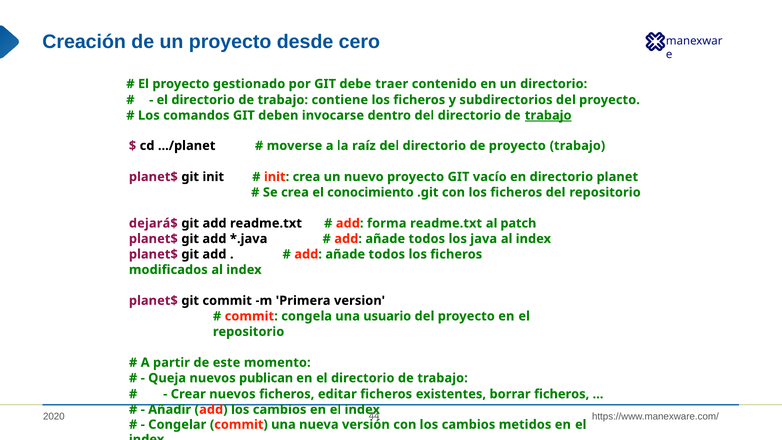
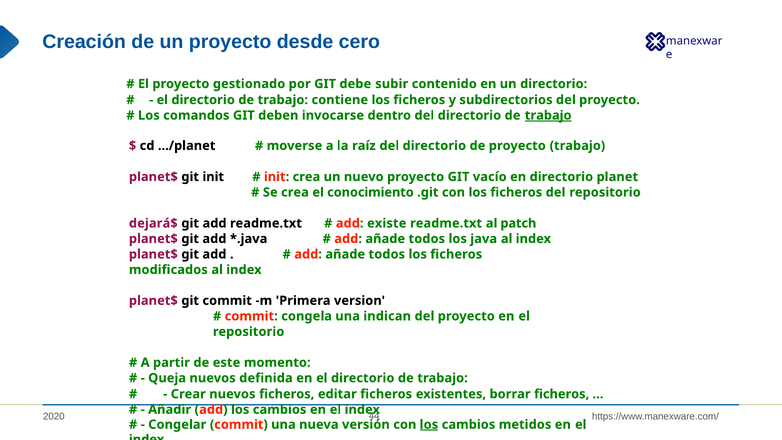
traer: traer -> subir
forma: forma -> existe
usuario: usuario -> indican
publican: publican -> definida
los at (429, 424) underline: none -> present
